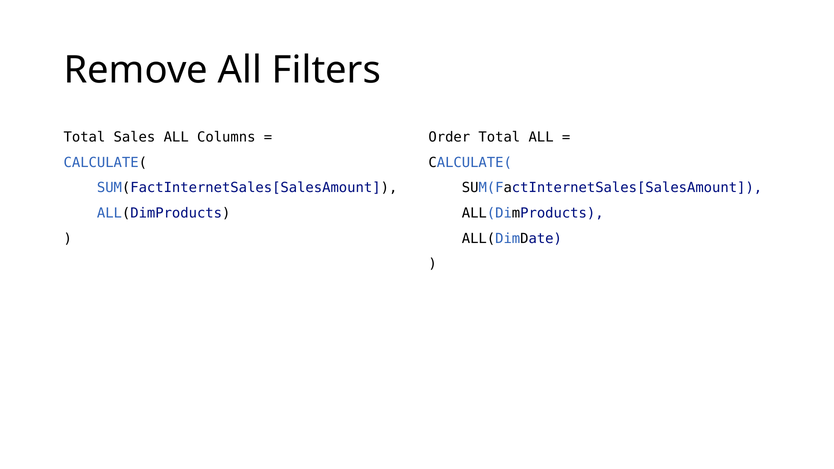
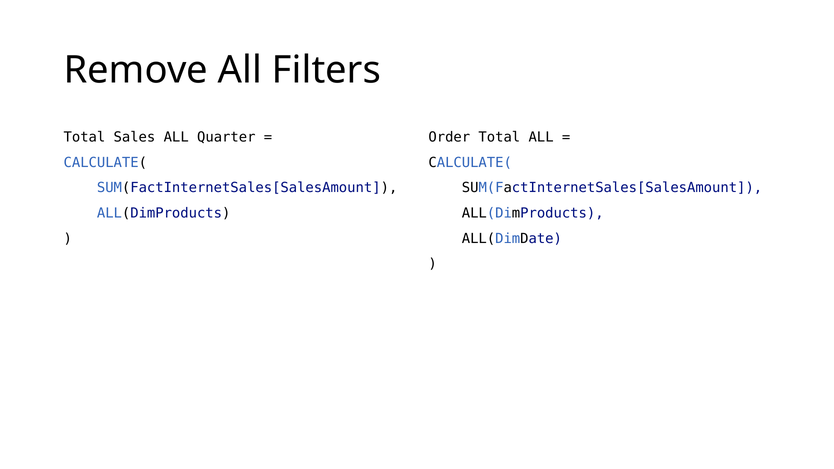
Columns: Columns -> Quarter
